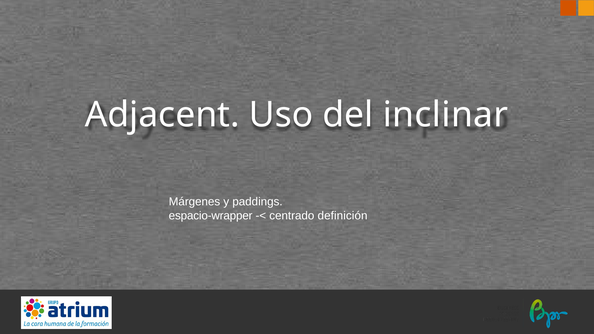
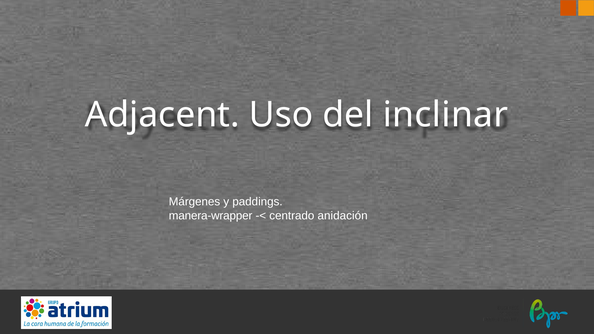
espacio-wrapper: espacio-wrapper -> manera-wrapper
definición: definición -> anidación
